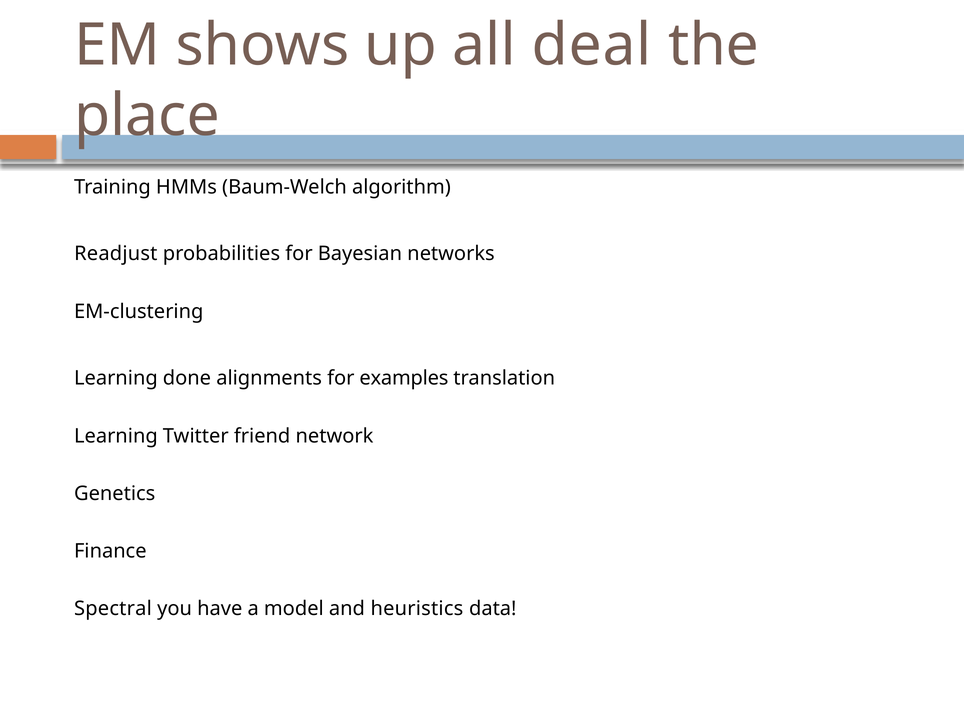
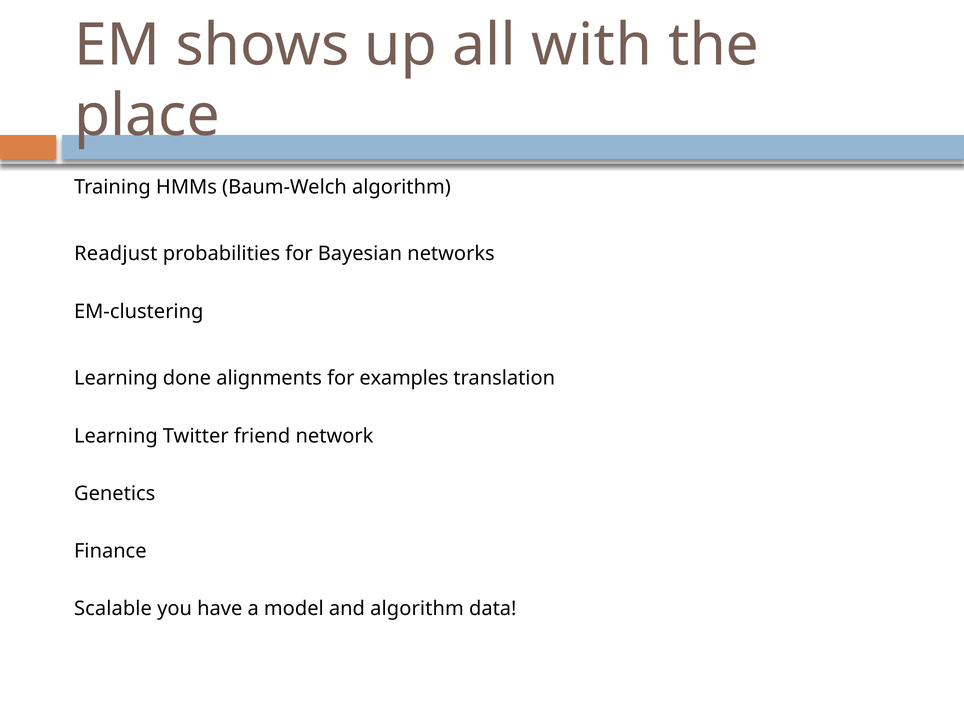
deal: deal -> with
Spectral: Spectral -> Scalable
and heuristics: heuristics -> algorithm
